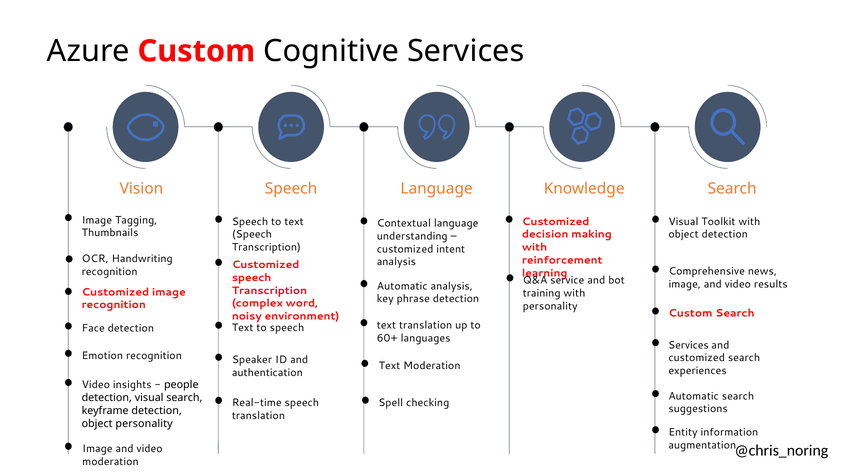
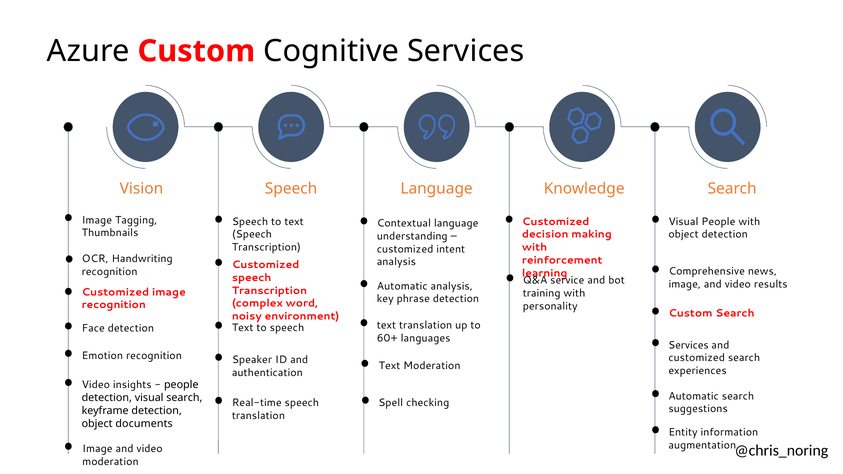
Visual Toolkit: Toolkit -> People
object personality: personality -> documents
